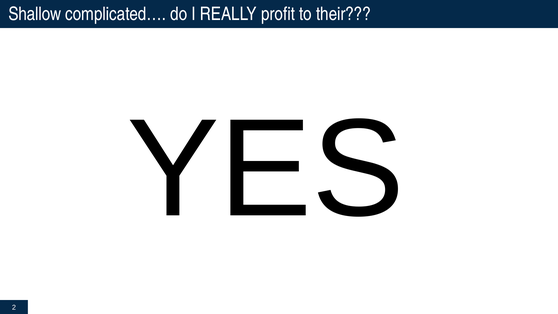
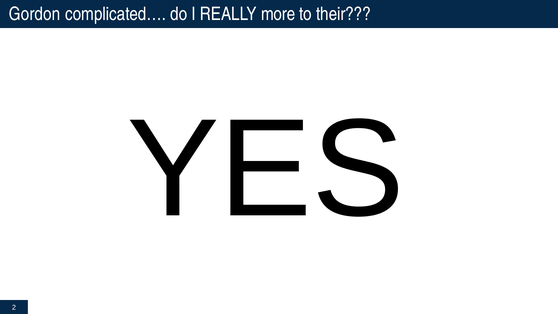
Shallow: Shallow -> Gordon
profit: profit -> more
